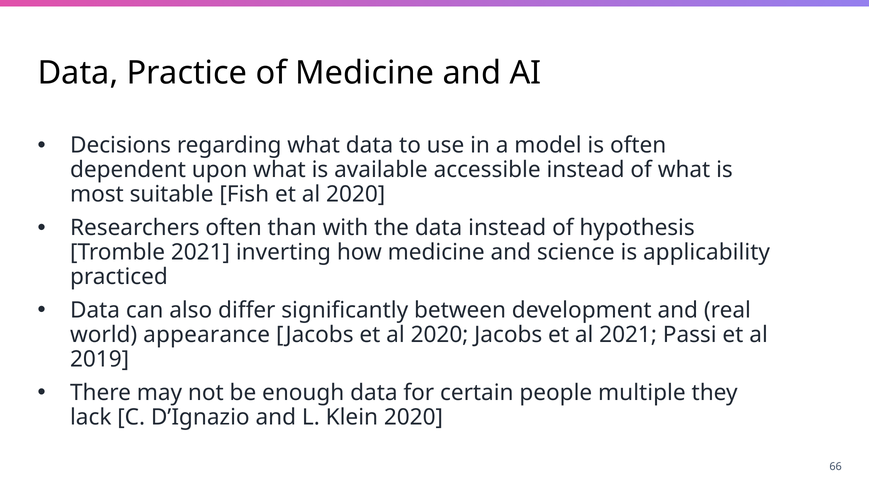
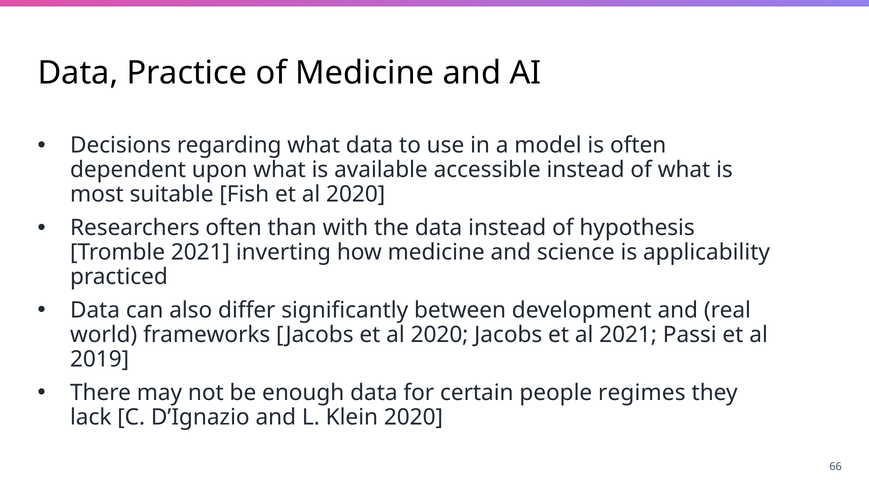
appearance: appearance -> frameworks
multiple: multiple -> regimes
